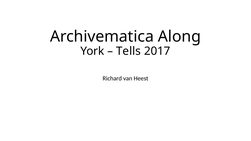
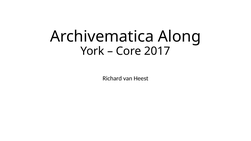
Tells: Tells -> Core
